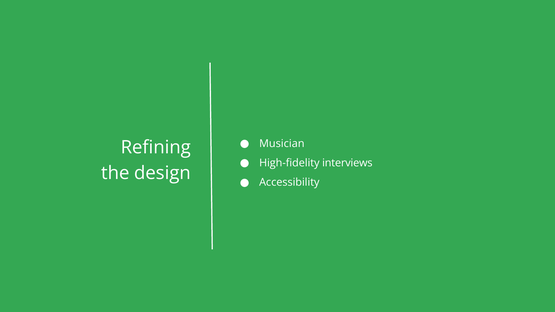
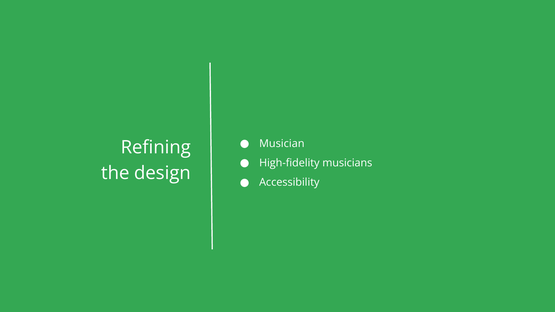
interviews: interviews -> musicians
